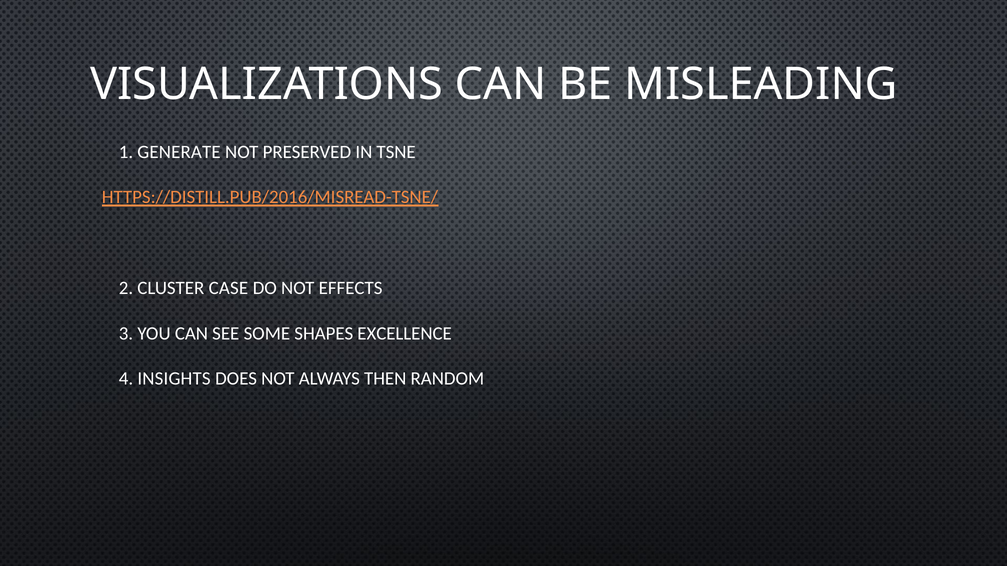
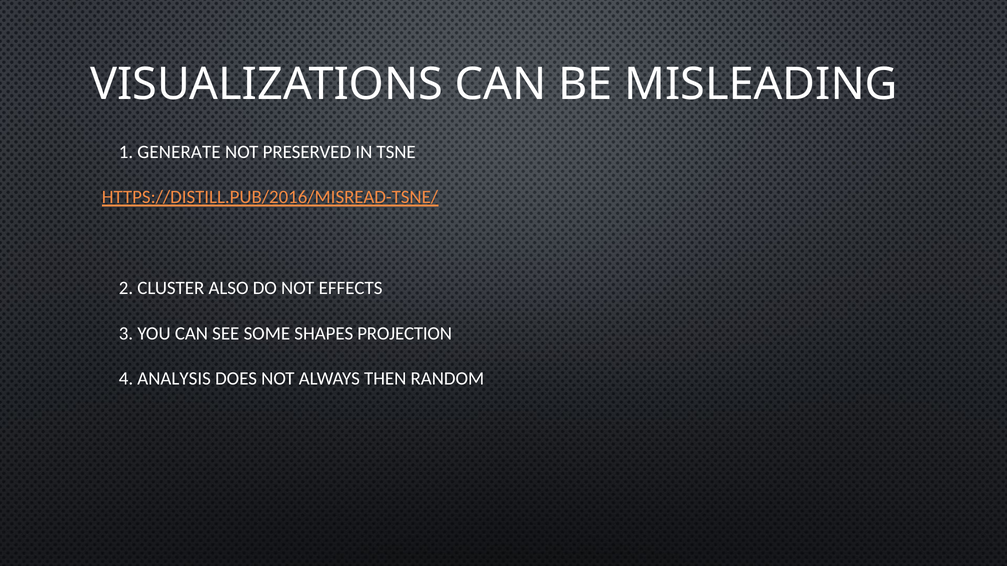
CASE: CASE -> ALSO
EXCELLENCE: EXCELLENCE -> PROJECTION
INSIGHTS: INSIGHTS -> ANALYSIS
